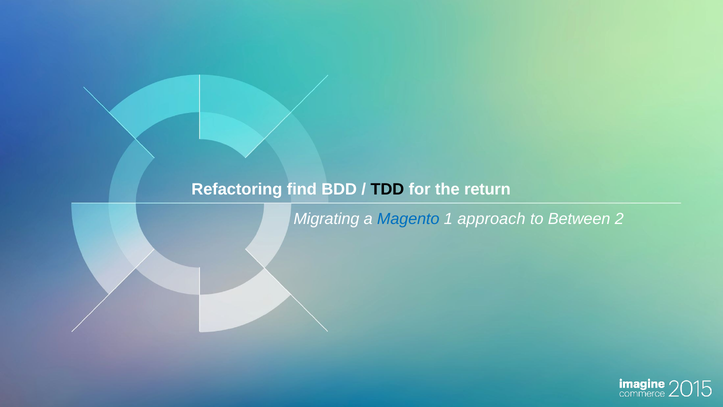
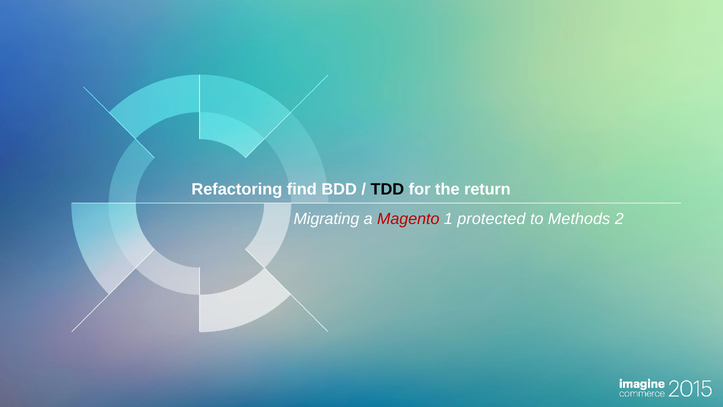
Magento colour: blue -> red
approach: approach -> protected
Between: Between -> Methods
